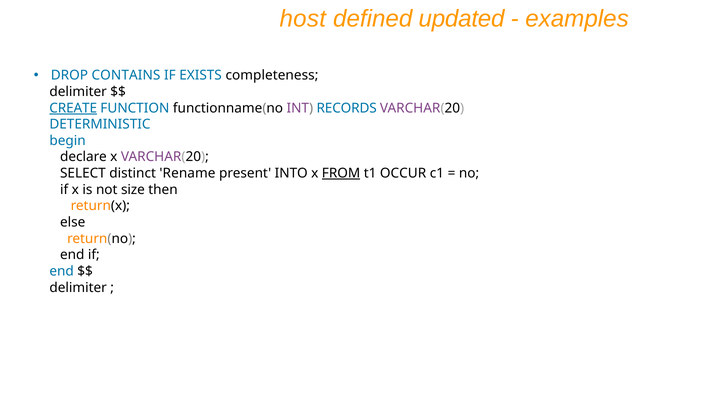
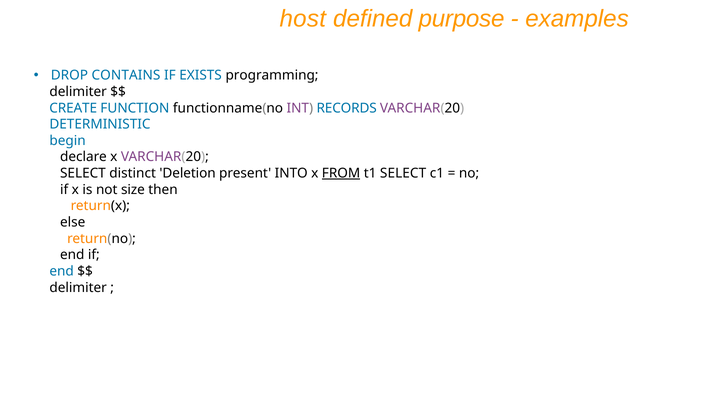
updated: updated -> purpose
completeness: completeness -> programming
CREATE underline: present -> none
Rename: Rename -> Deletion
t1 OCCUR: OCCUR -> SELECT
